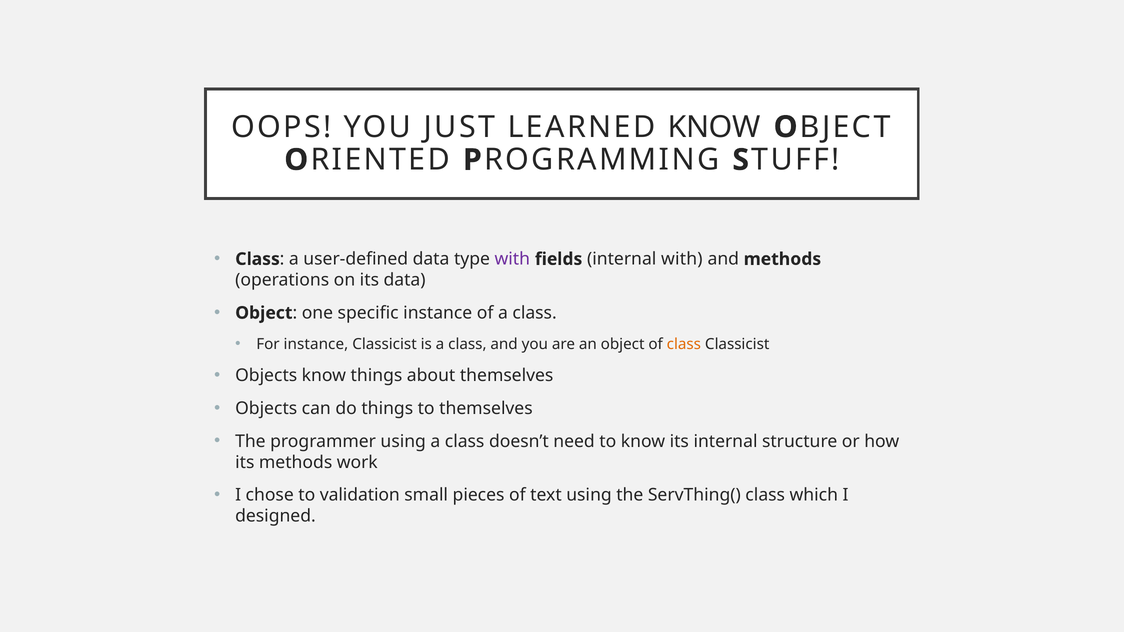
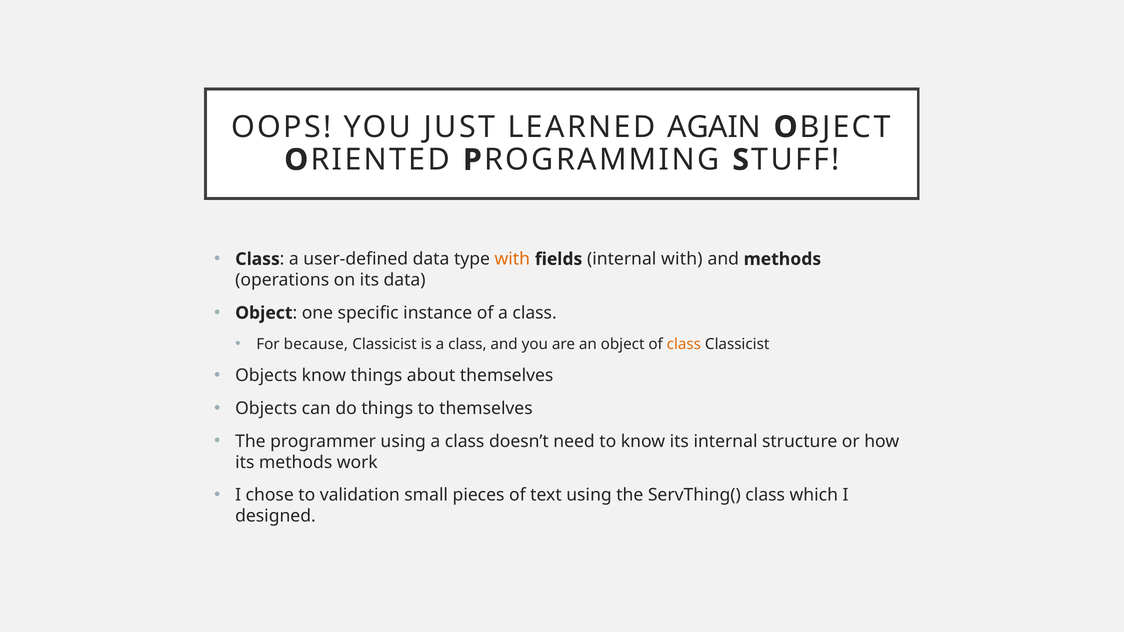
LEARNED KNOW: KNOW -> AGAIN
with at (512, 259) colour: purple -> orange
For instance: instance -> because
